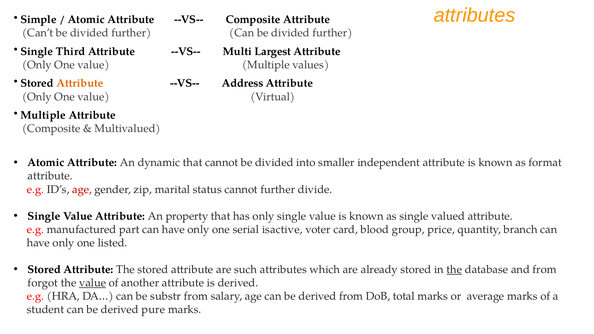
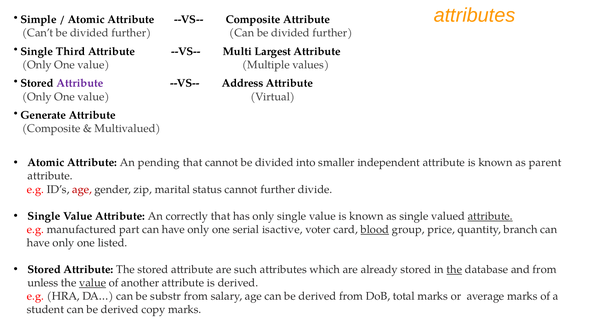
Attribute at (80, 83) colour: orange -> purple
Multiple at (43, 115): Multiple -> Generate
dynamic: dynamic -> pending
format: format -> parent
property: property -> correctly
attribute at (490, 216) underline: none -> present
blood underline: none -> present
forgot: forgot -> unless
pure: pure -> copy
